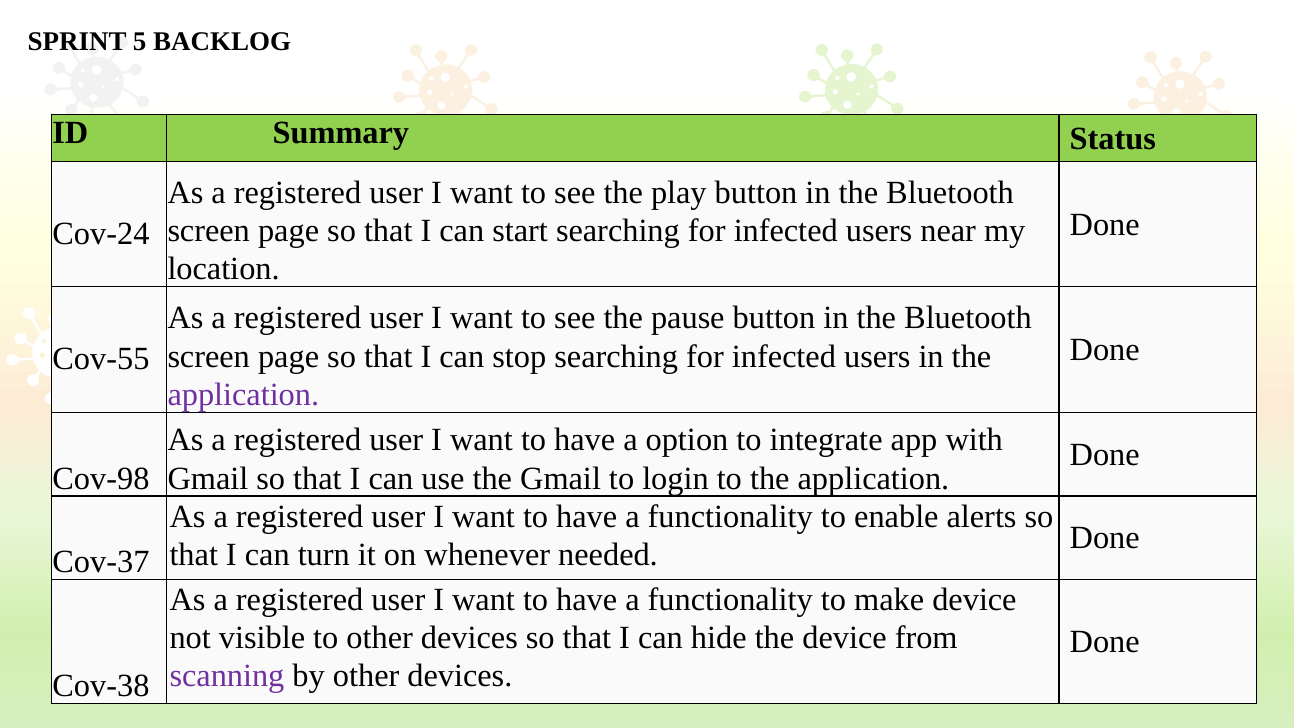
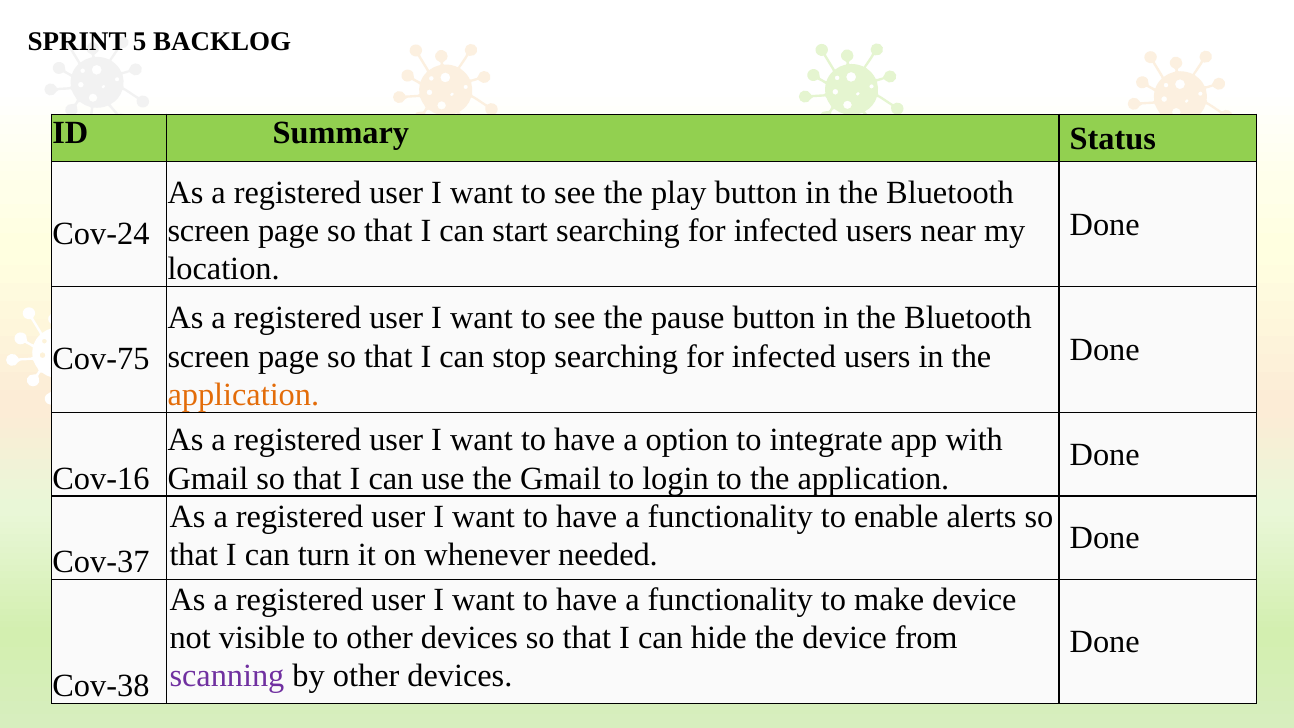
Cov-55: Cov-55 -> Cov-75
application at (243, 395) colour: purple -> orange
Cov-98: Cov-98 -> Cov-16
